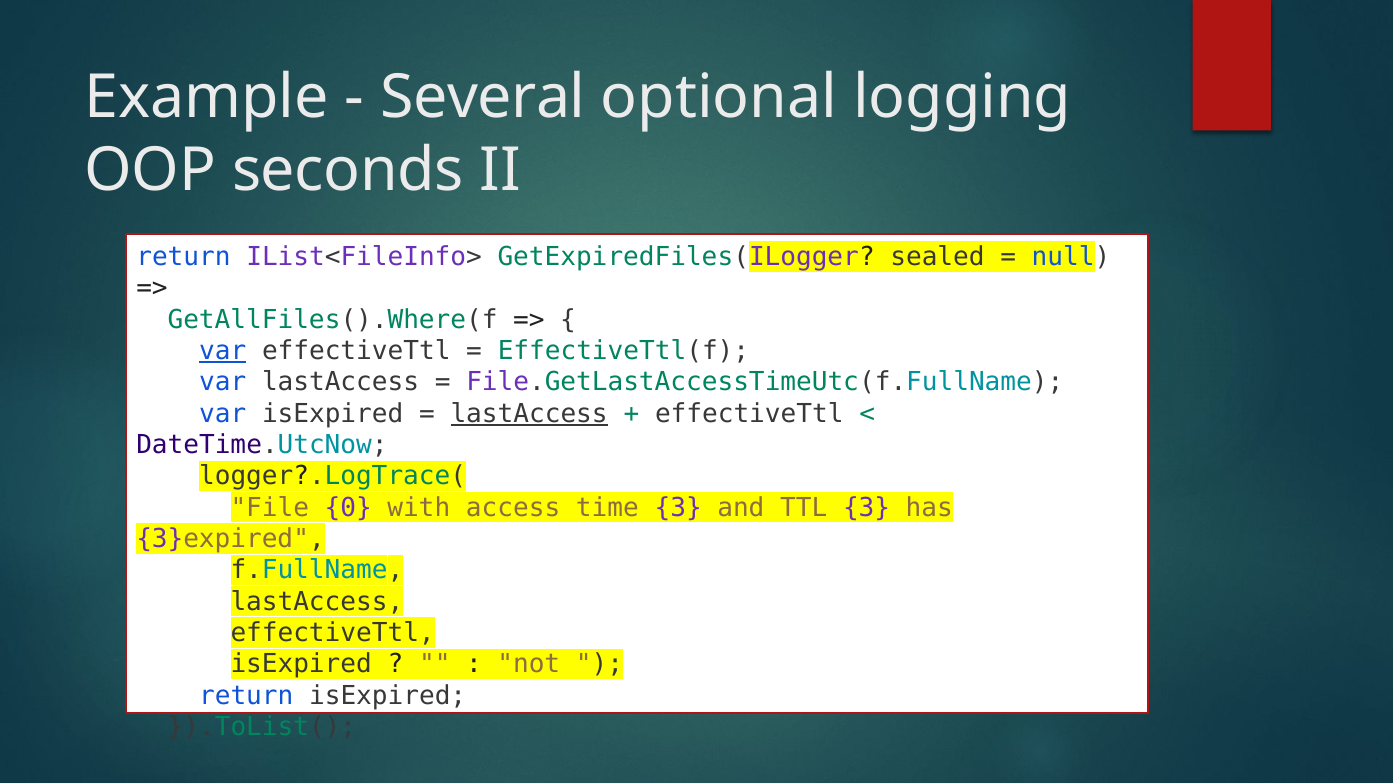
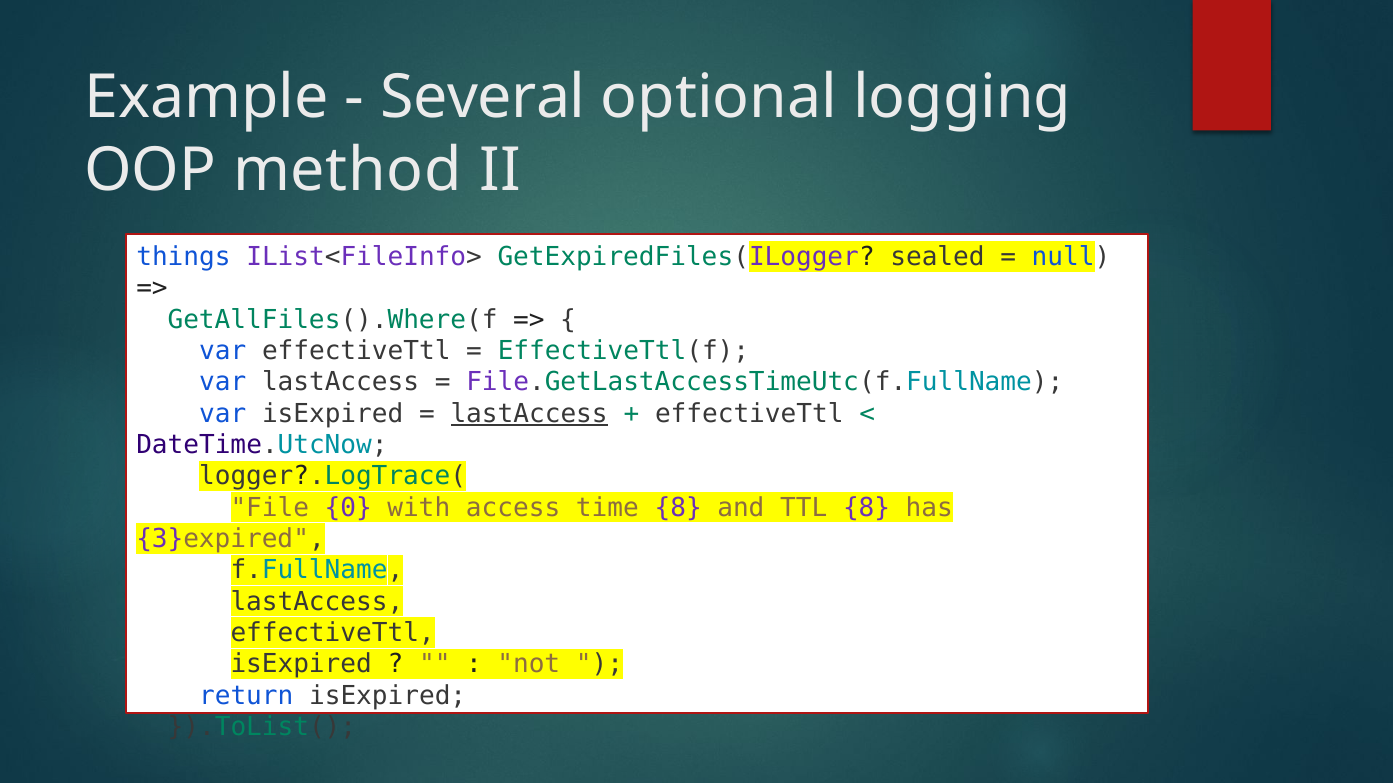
seconds: seconds -> method
return at (183, 257): return -> things
var at (223, 351) underline: present -> none
time 3: 3 -> 8
TTL 3: 3 -> 8
